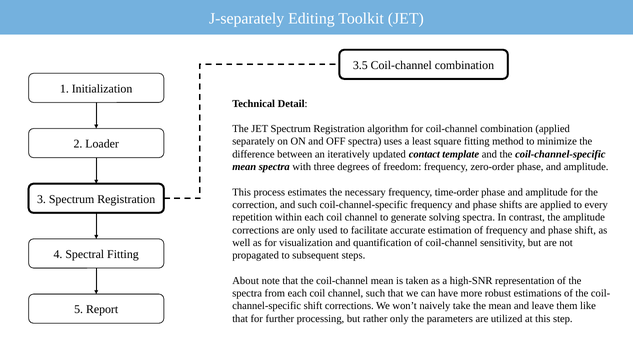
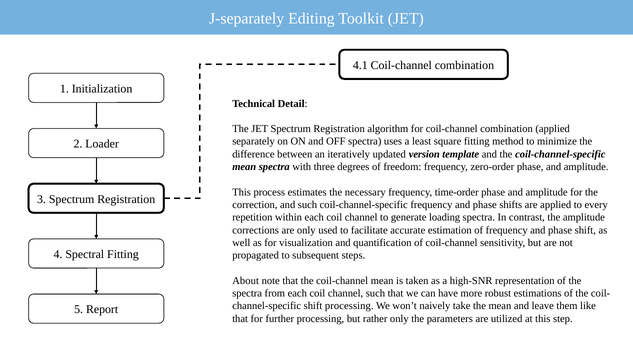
3.5: 3.5 -> 4.1
contact: contact -> version
solving: solving -> loading
shift corrections: corrections -> processing
